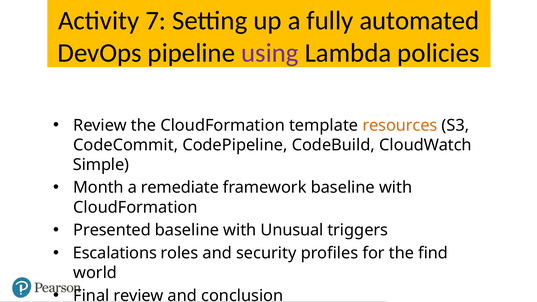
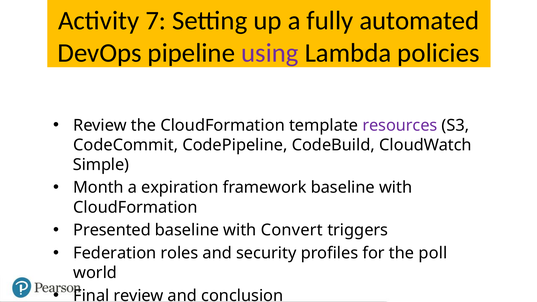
resources colour: orange -> purple
remediate: remediate -> expiration
Unusual: Unusual -> Convert
Escalations: Escalations -> Federation
find: find -> poll
